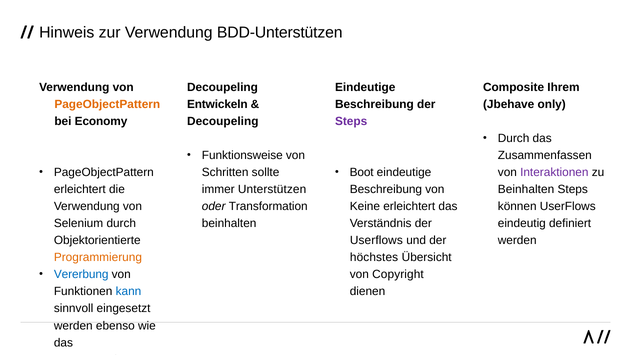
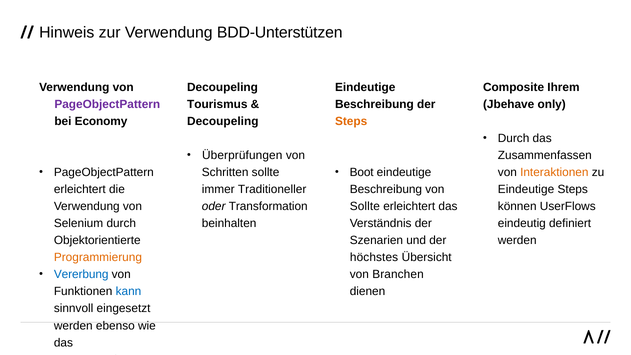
PageObjectPattern at (107, 104) colour: orange -> purple
Entwickeln: Entwickeln -> Tourismus
Steps at (351, 121) colour: purple -> orange
Funktionsweise: Funktionsweise -> Überprüfungen
Interaktionen colour: purple -> orange
Unterstützen: Unterstützen -> Traditioneller
Beinhalten at (526, 189): Beinhalten -> Eindeutige
Keine at (365, 206): Keine -> Sollte
Userflows at (376, 240): Userflows -> Szenarien
Copyright: Copyright -> Branchen
